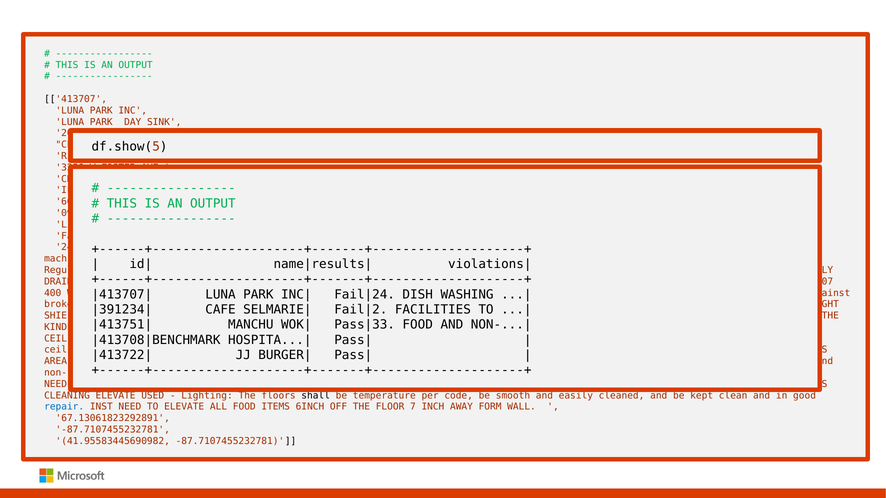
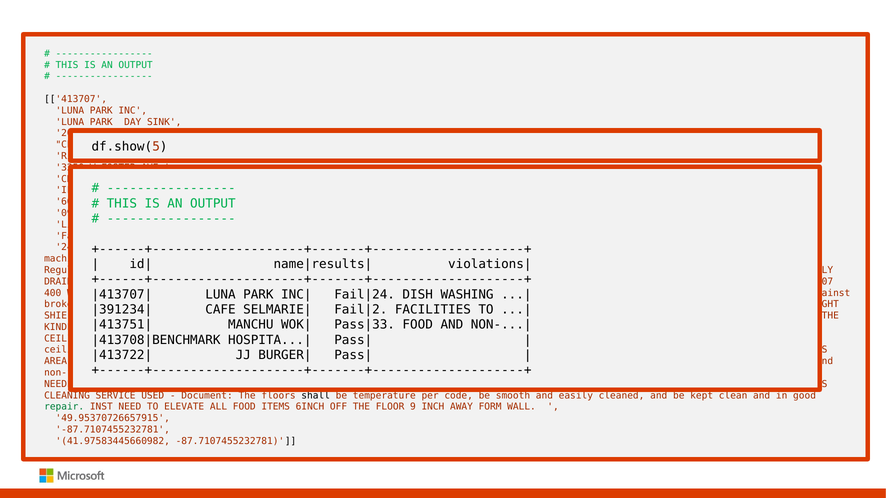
CLEANING ELEVATE: ELEVATE -> SERVICE
Lighting at (207, 396): Lighting -> Document
repair at (64, 407) colour: blue -> green
7: 7 -> 9
67.13061823292891: 67.13061823292891 -> 49.95370726657915
41.95583445690982: 41.95583445690982 -> 41.97583445660982
